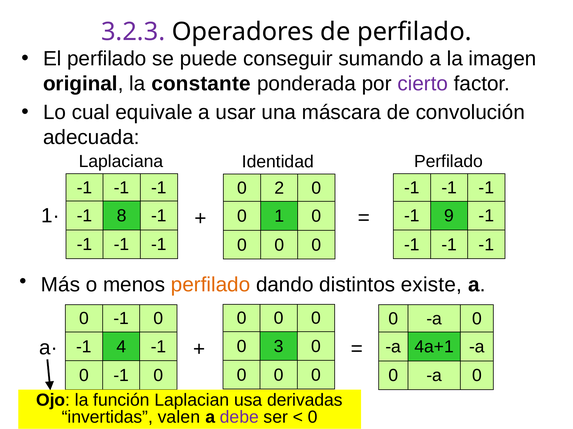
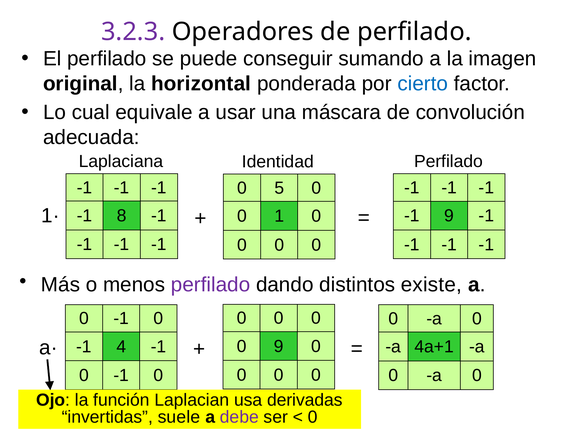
constante: constante -> horizontal
cierto colour: purple -> blue
2: 2 -> 5
perfilado at (211, 285) colour: orange -> purple
0 3: 3 -> 9
valen: valen -> suele
